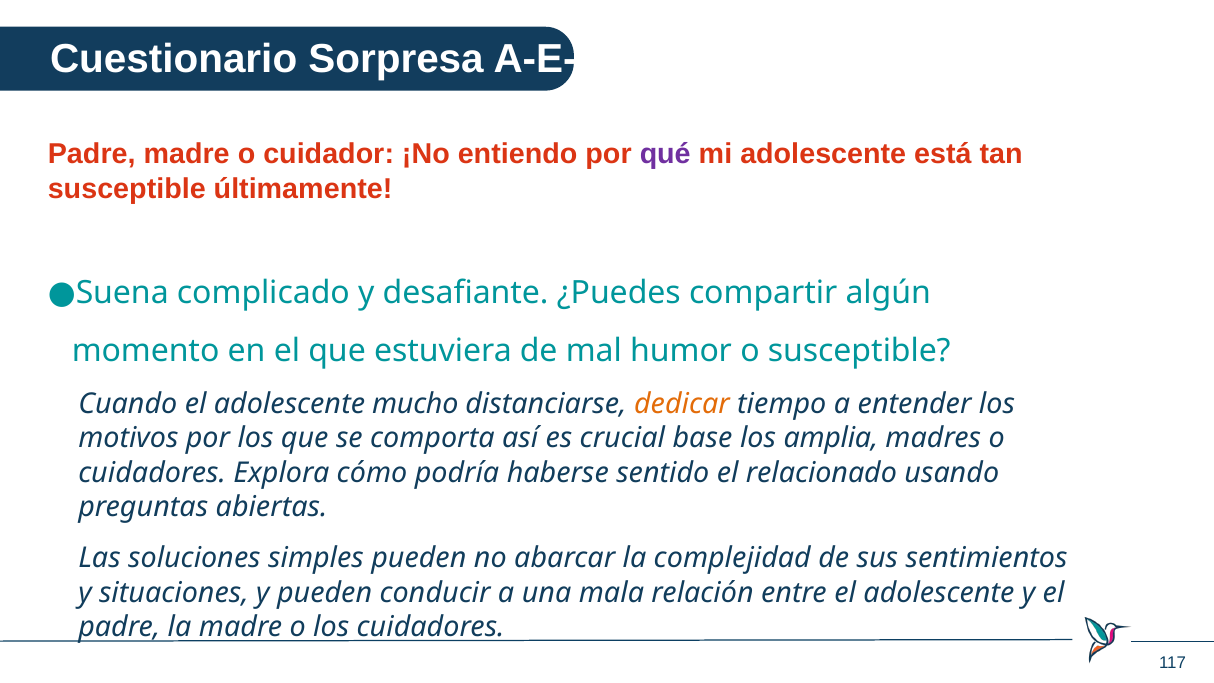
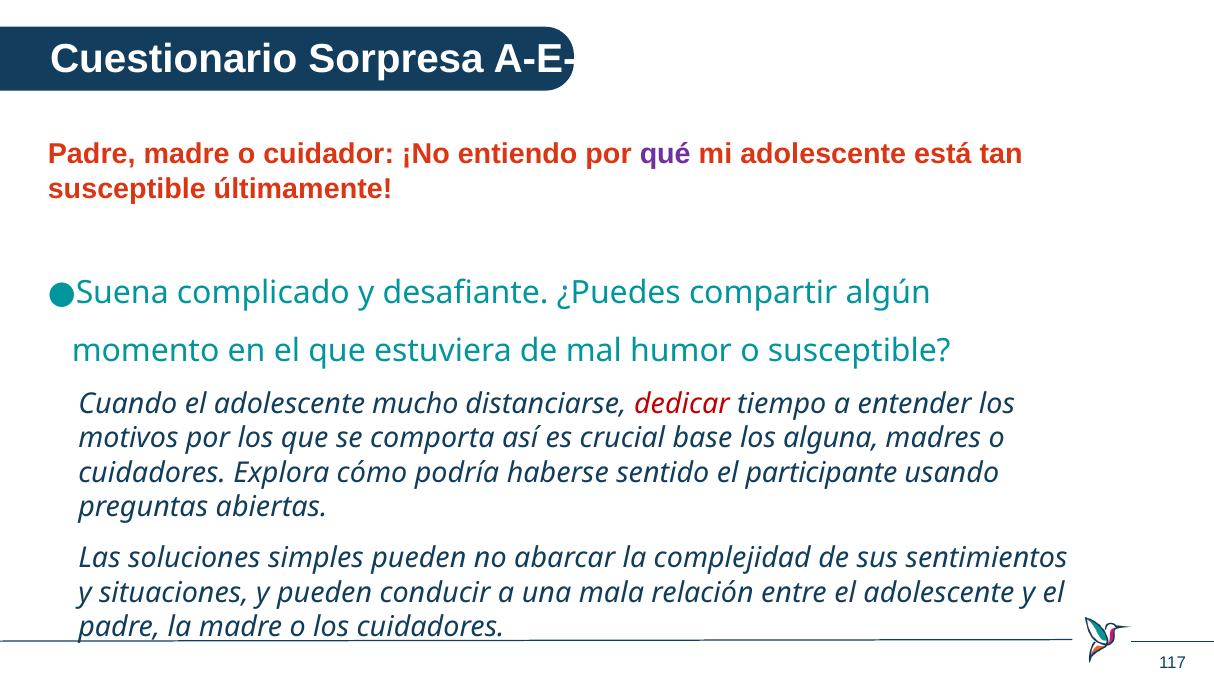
dedicar colour: orange -> red
amplia: amplia -> alguna
relacionado: relacionado -> participante
